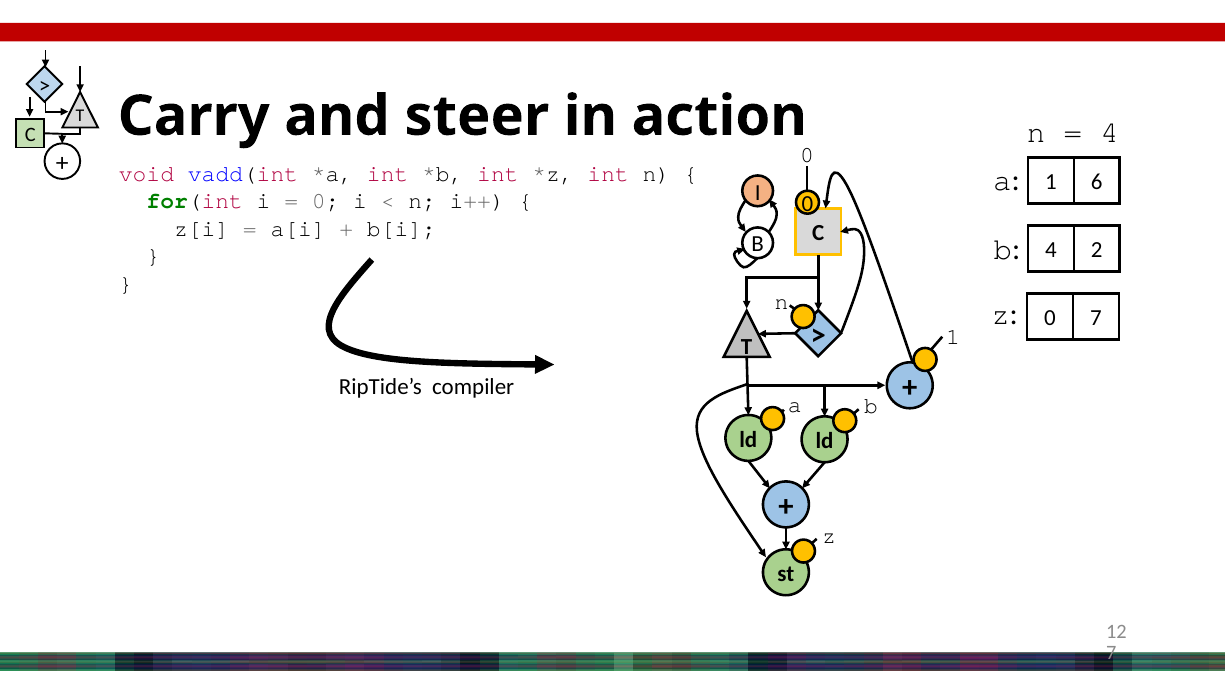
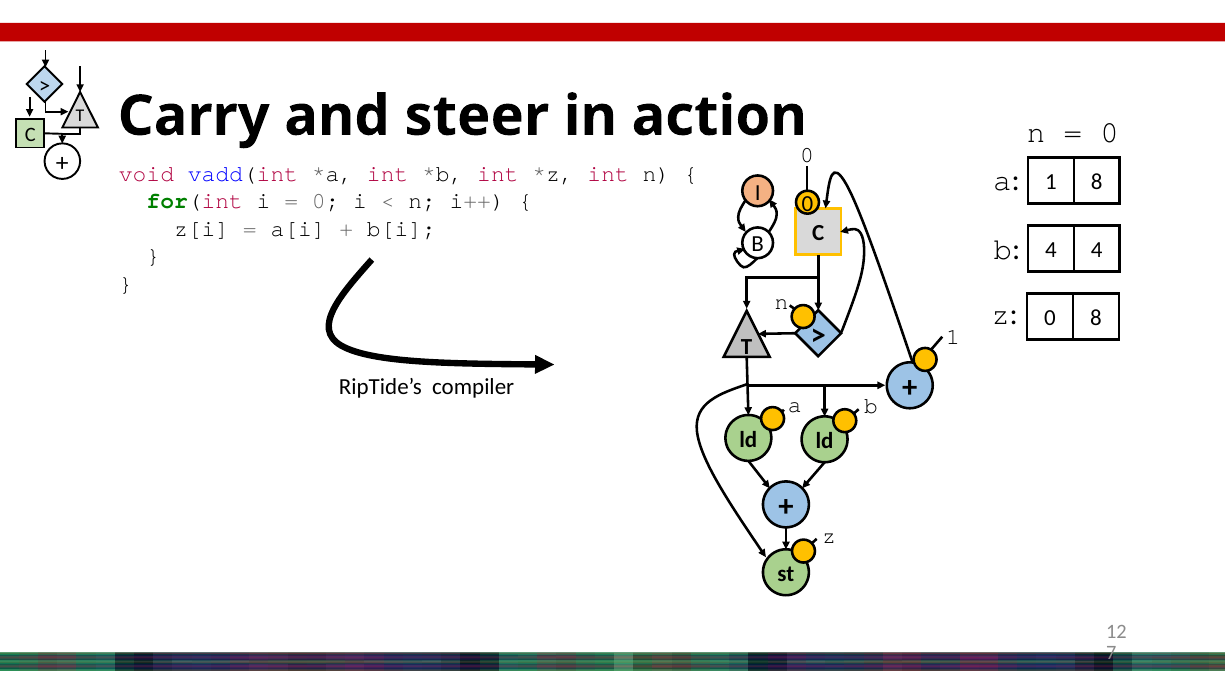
4 at (1110, 133): 4 -> 0
1 6: 6 -> 8
4 2: 2 -> 4
0 7: 7 -> 8
